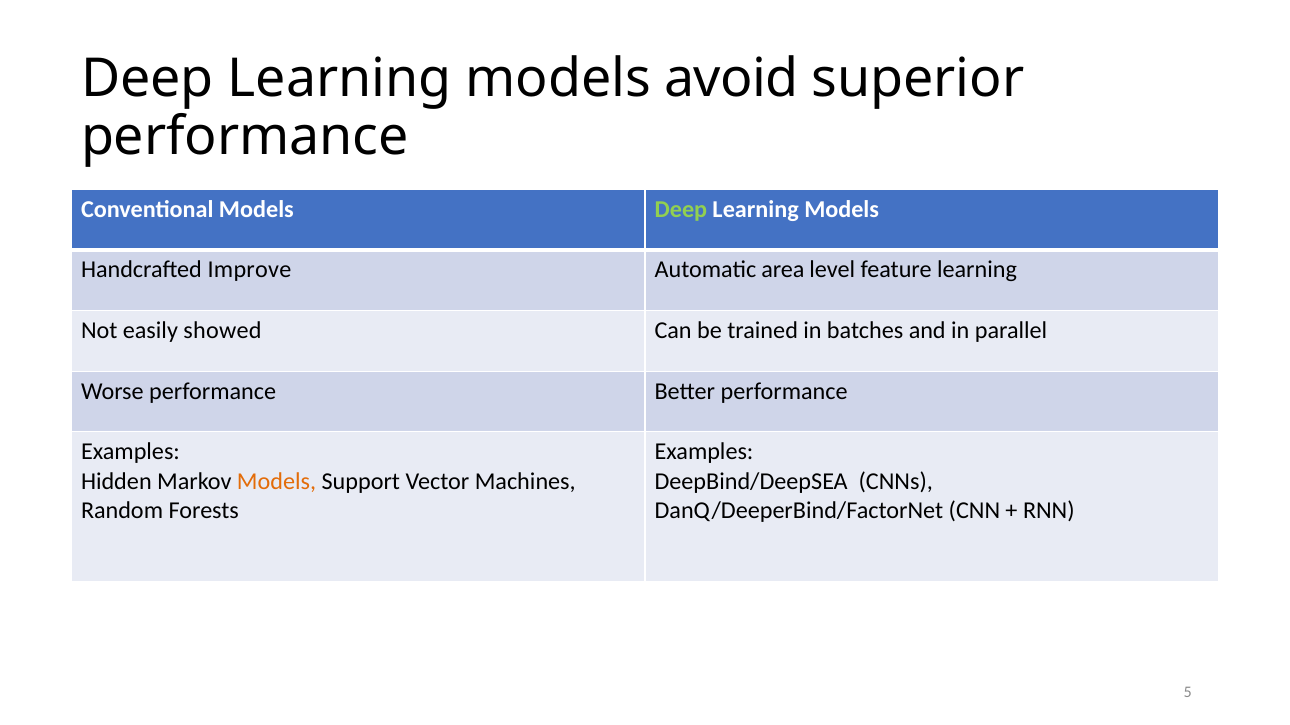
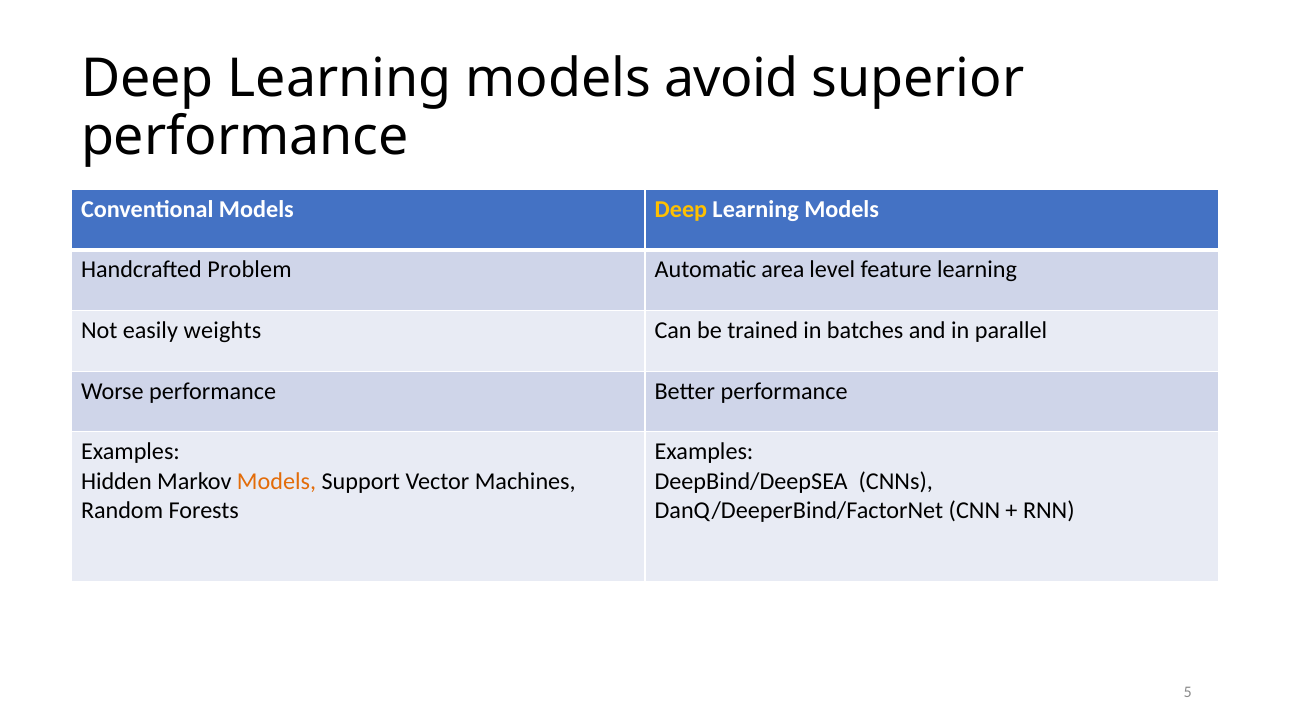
Deep at (681, 209) colour: light green -> yellow
Improve: Improve -> Problem
showed: showed -> weights
